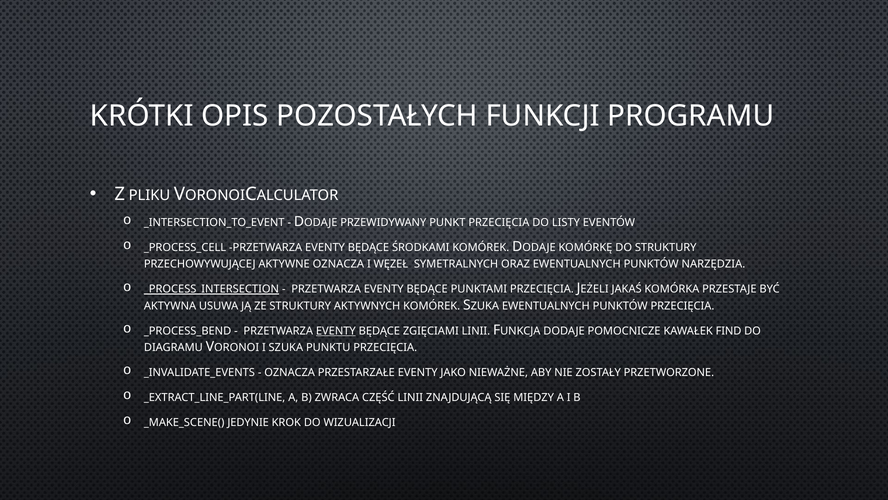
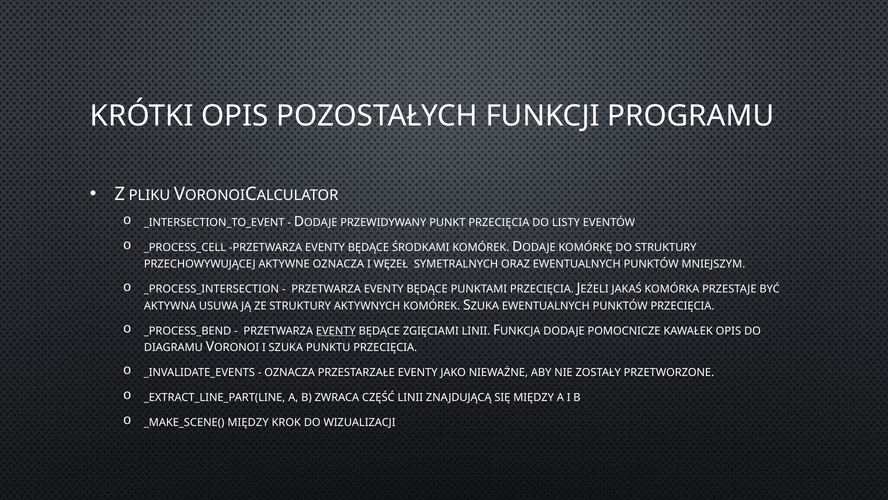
NARZĘDZIA: NARZĘDZIA -> MNIEJSZYM
_PROCESS_INTERSECTION underline: present -> none
KAWAŁEK FIND: FIND -> OPIS
_MAKE_SCENE( JEDYNIE: JEDYNIE -> MIĘDZY
